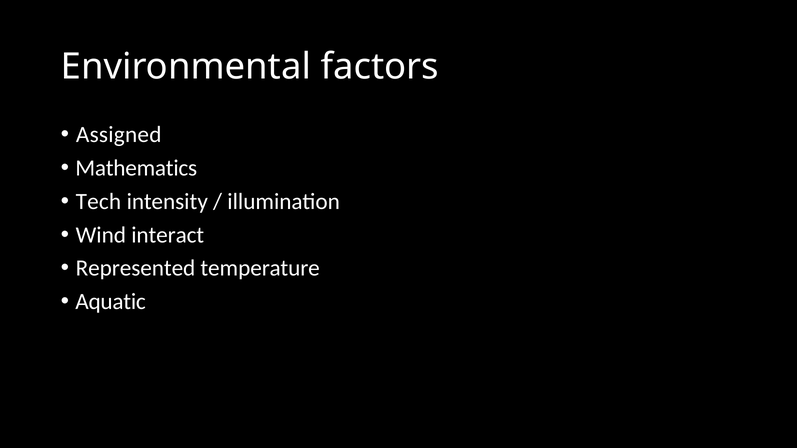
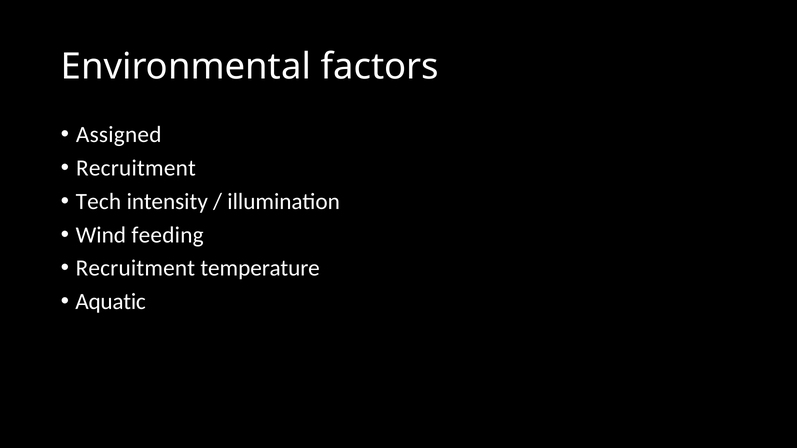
Mathematics at (136, 168): Mathematics -> Recruitment
interact: interact -> feeding
Represented at (136, 268): Represented -> Recruitment
